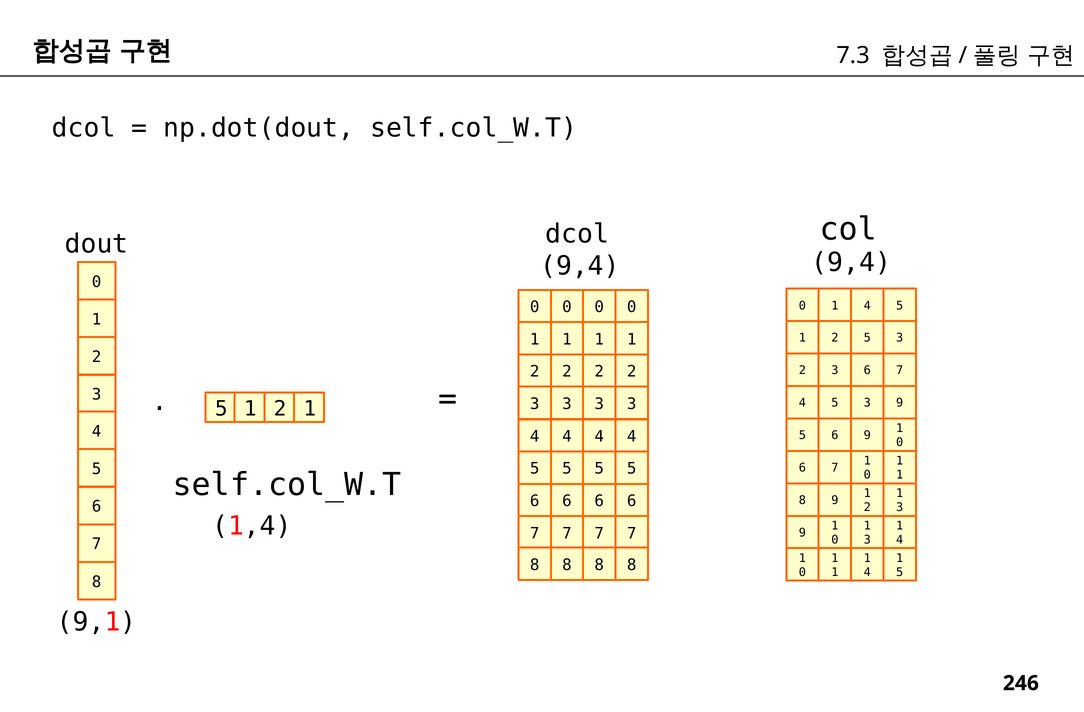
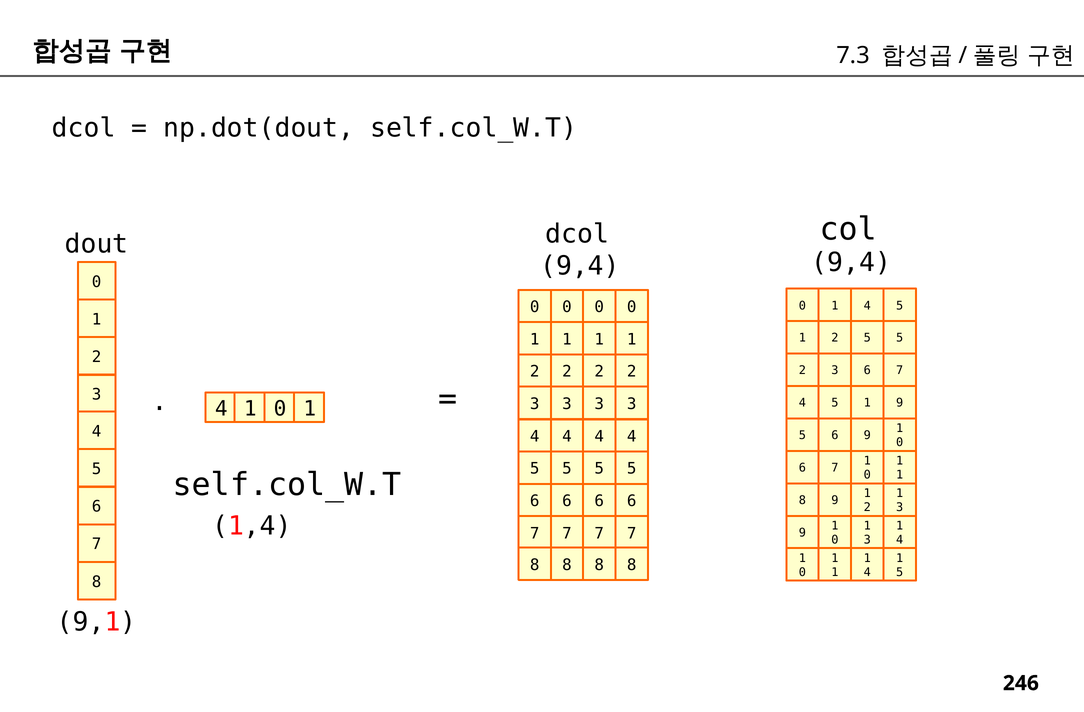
2 5 3: 3 -> 5
5 at (221, 409): 5 -> 4
2 at (280, 409): 2 -> 0
3 at (867, 403): 3 -> 1
